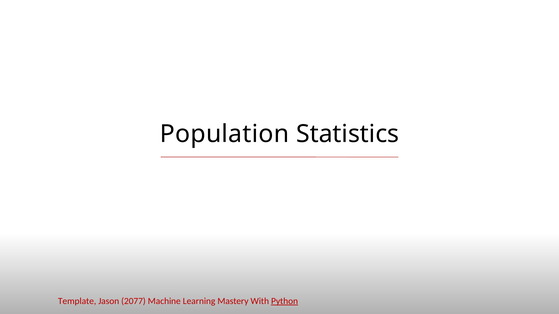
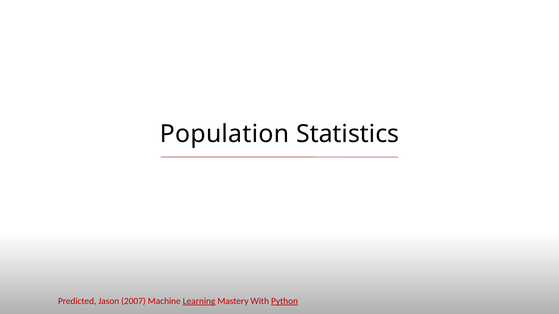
Template: Template -> Predicted
2077: 2077 -> 2007
Learning underline: none -> present
